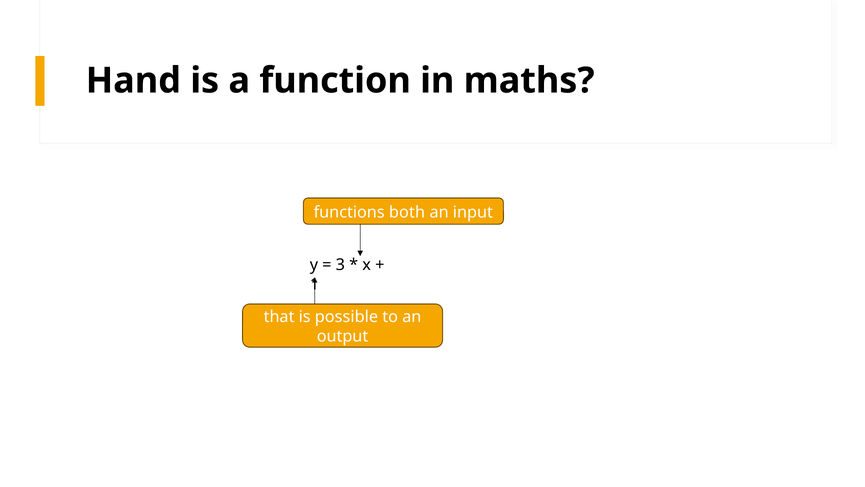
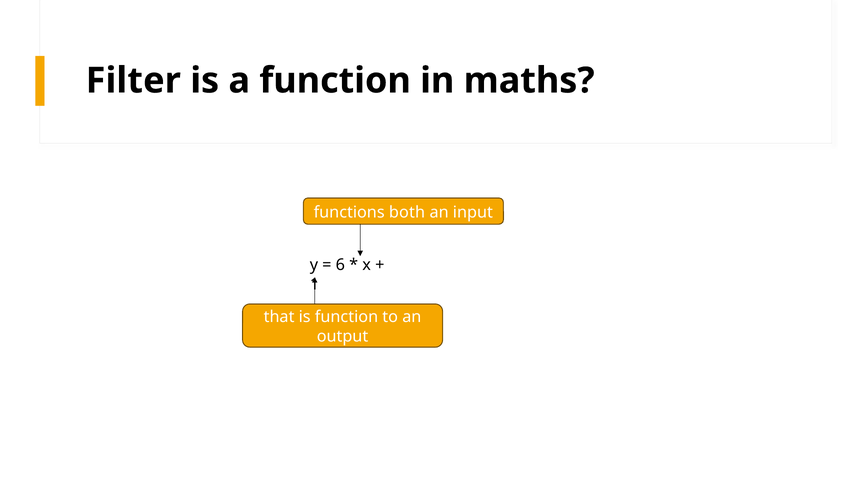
Hand: Hand -> Filter
3: 3 -> 6
is possible: possible -> function
